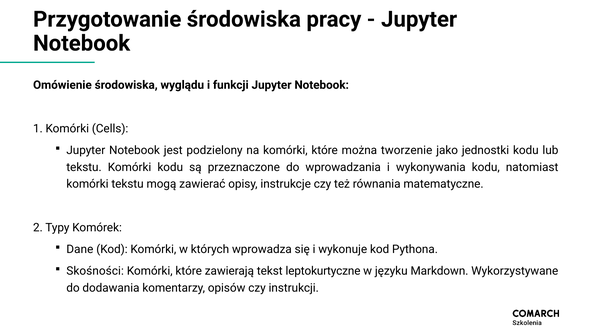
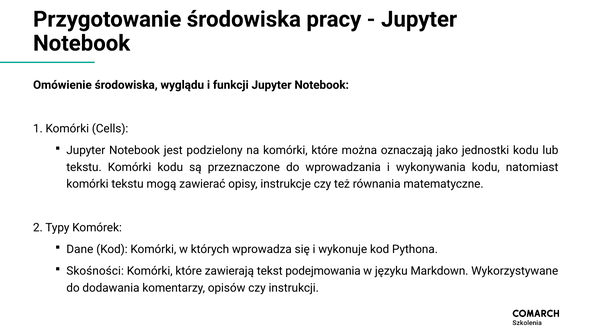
tworzenie: tworzenie -> oznaczają
leptokurtyczne: leptokurtyczne -> podejmowania
